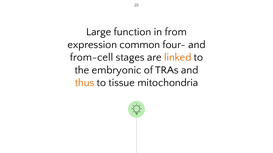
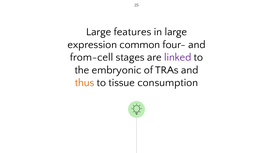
function: function -> features
in from: from -> large
linked colour: orange -> purple
mitochondria: mitochondria -> consumption
